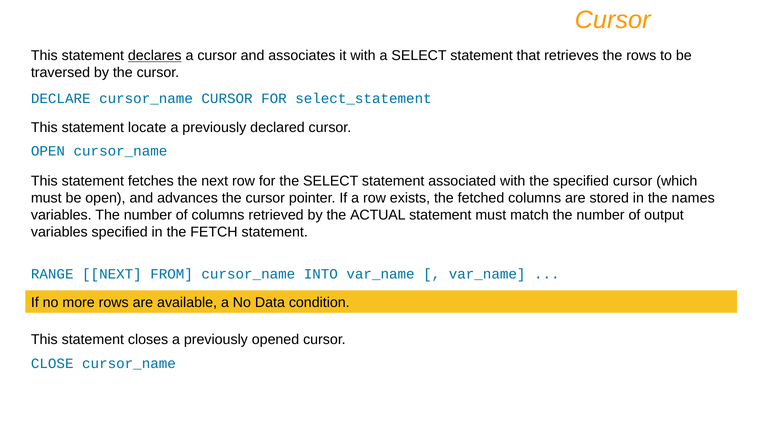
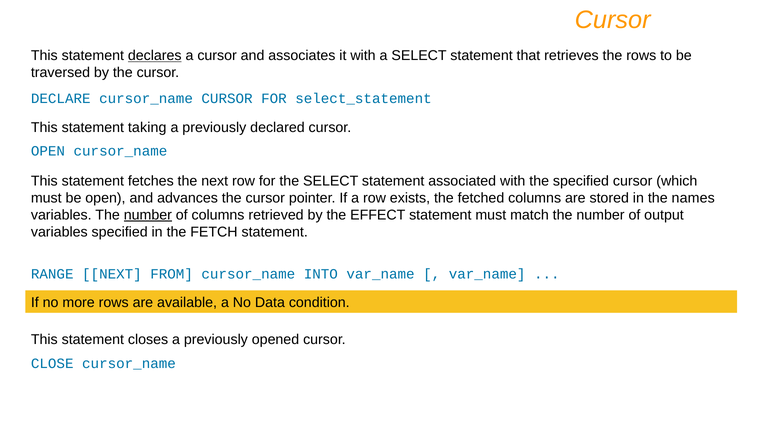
locate: locate -> taking
number at (148, 215) underline: none -> present
ACTUAL: ACTUAL -> EFFECT
